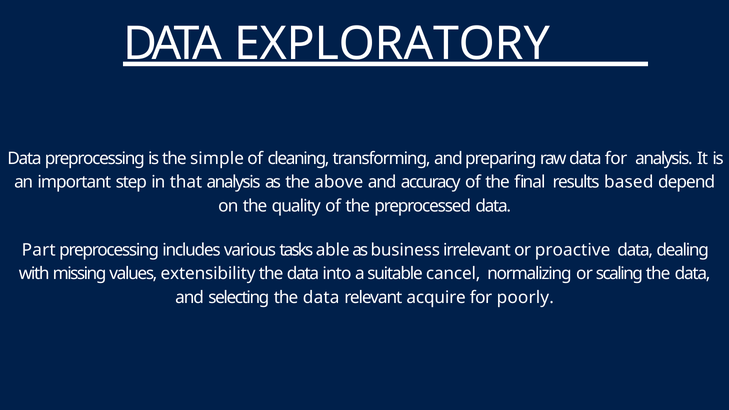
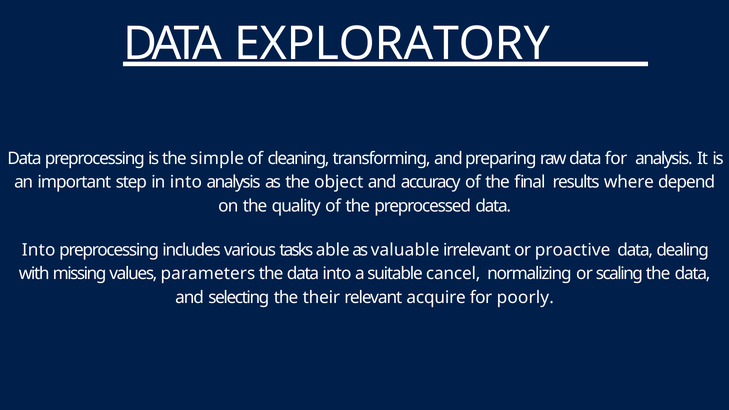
in that: that -> into
above: above -> object
based: based -> where
Part at (39, 250): Part -> Into
business: business -> valuable
extensibility: extensibility -> parameters
selecting the data: data -> their
